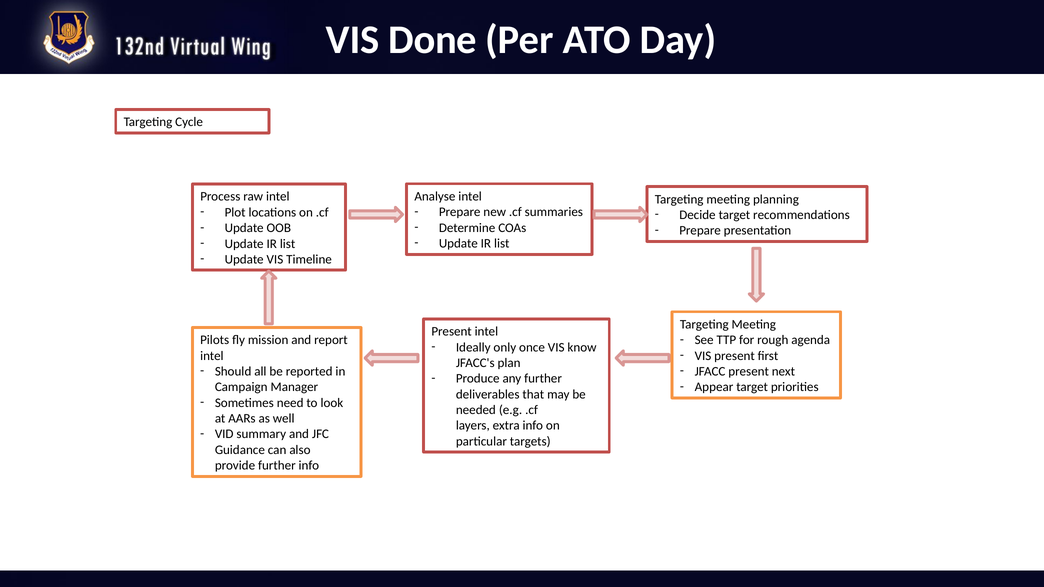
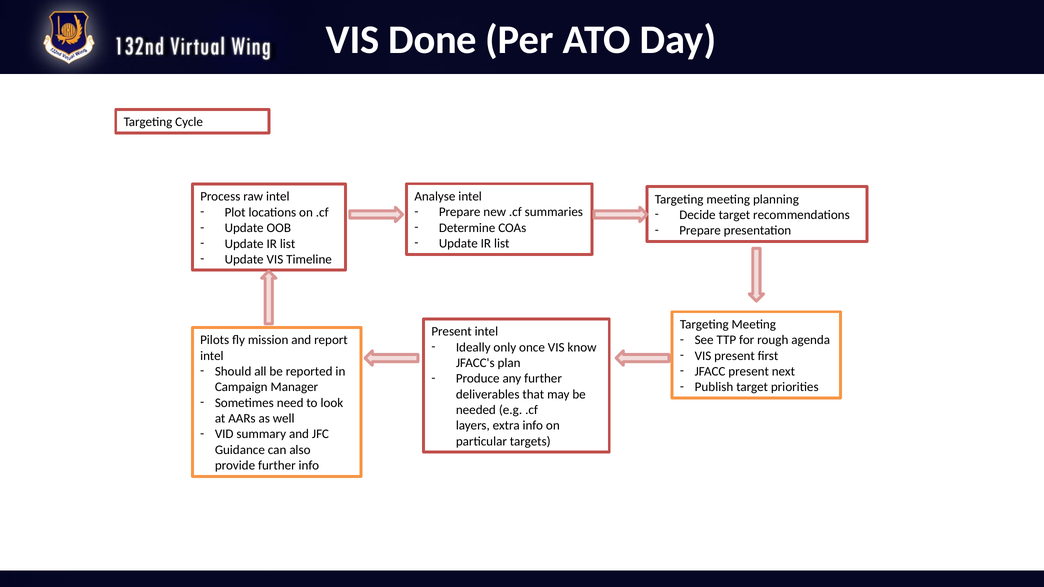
Appear: Appear -> Publish
